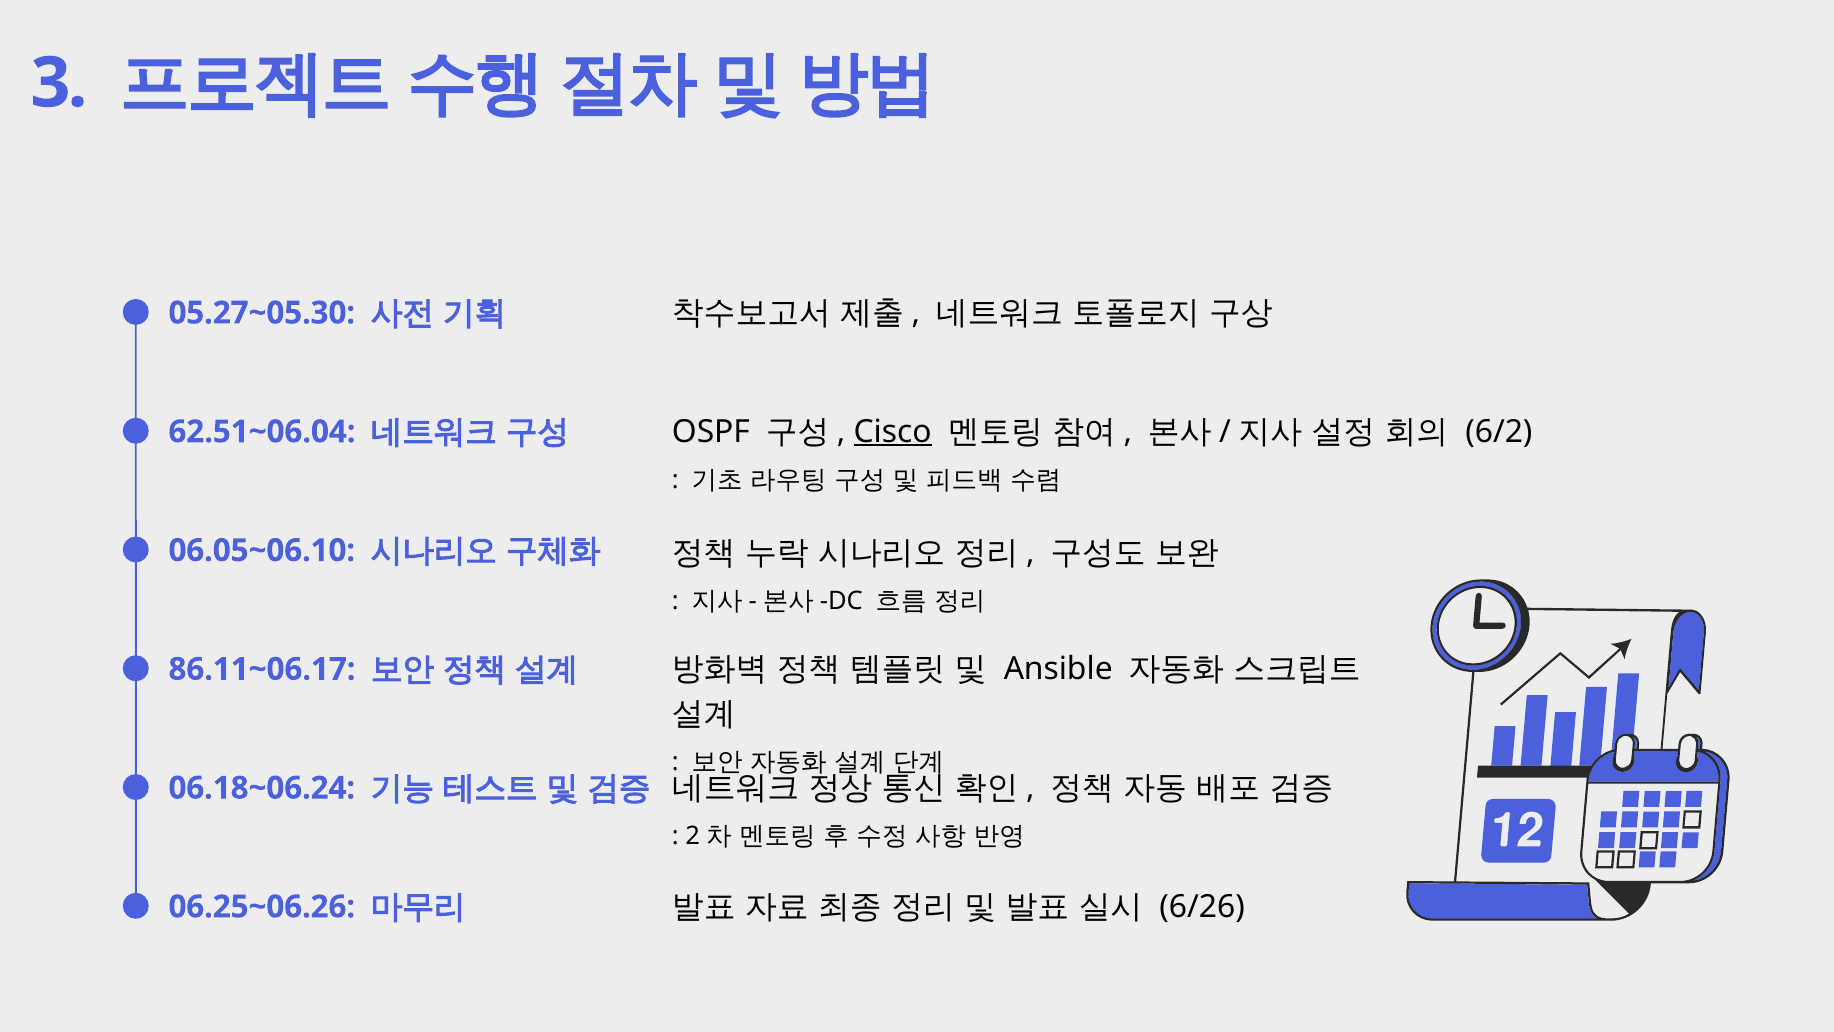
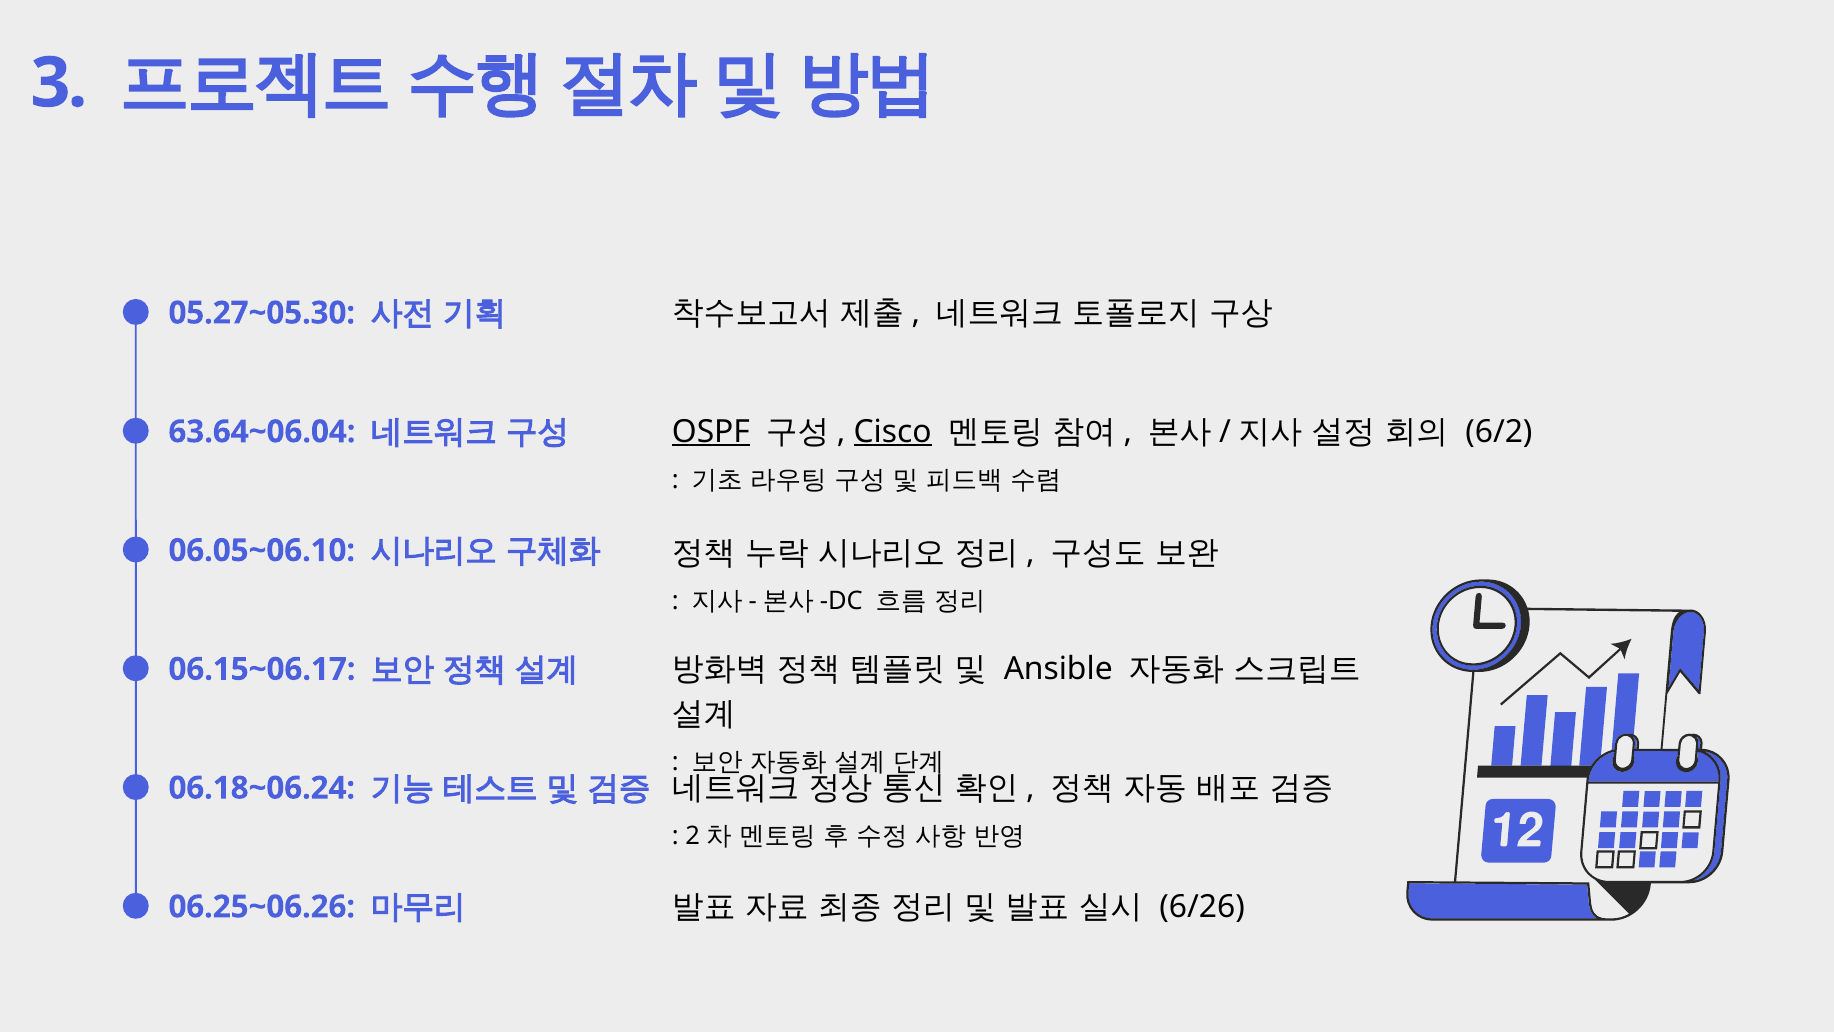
62.51~06.04: 62.51~06.04 -> 63.64~06.04
OSPF underline: none -> present
86.11~06.17: 86.11~06.17 -> 06.15~06.17
